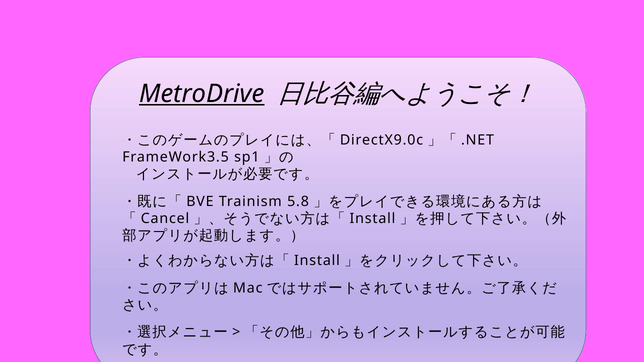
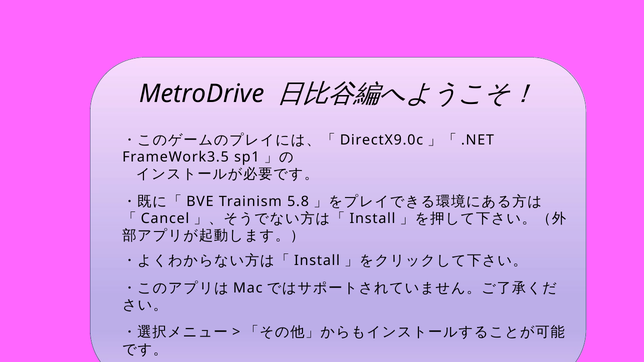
MetroDrive underline: present -> none
